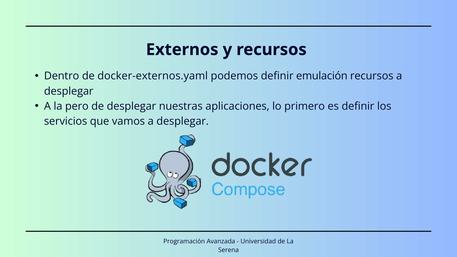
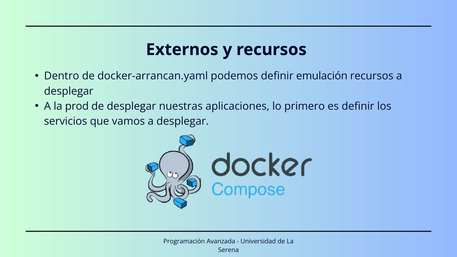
docker-externos.yaml: docker-externos.yaml -> docker-arrancan.yaml
pero: pero -> prod
